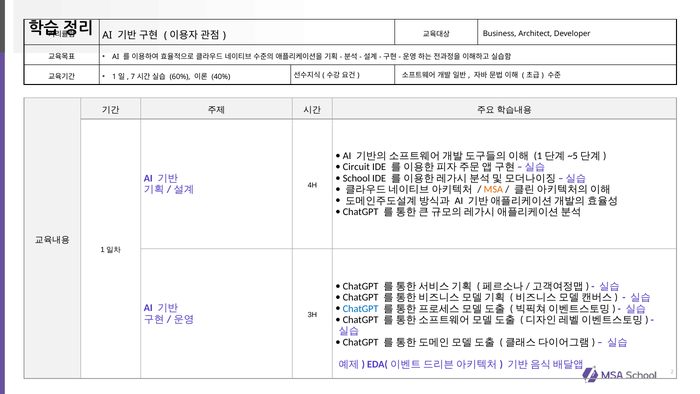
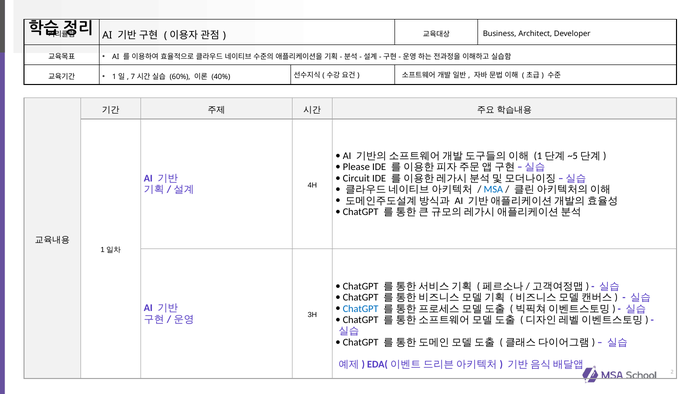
Circuit: Circuit -> Please
School: School -> Circuit
MSA colour: orange -> blue
